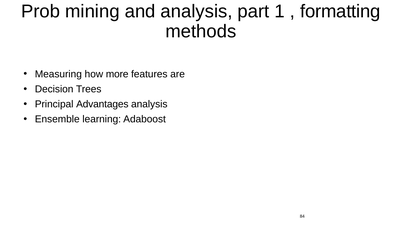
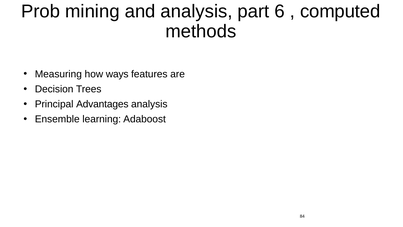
1: 1 -> 6
formatting: formatting -> computed
more: more -> ways
